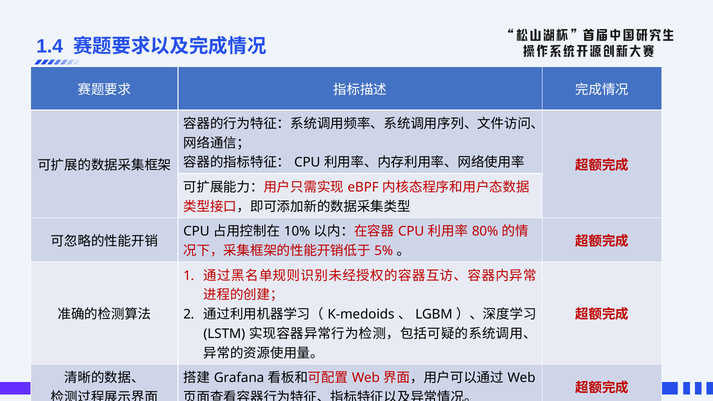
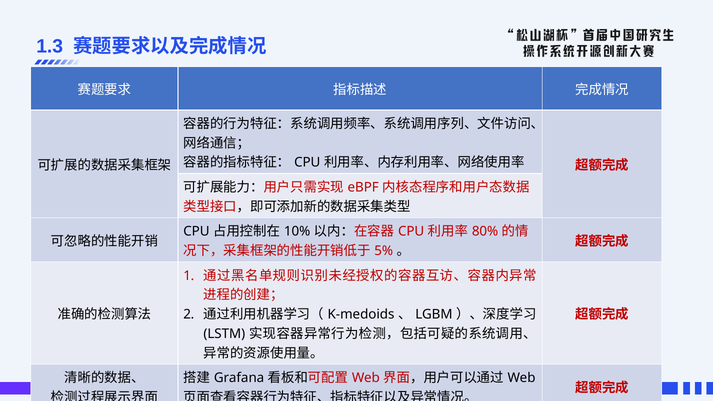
1.4: 1.4 -> 1.3
